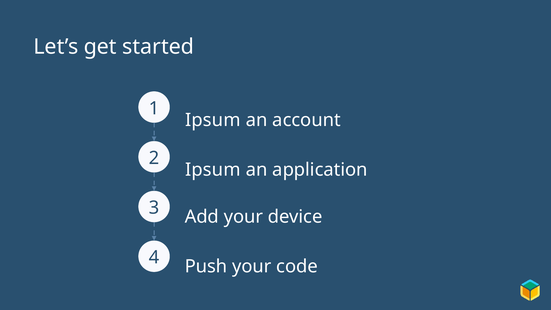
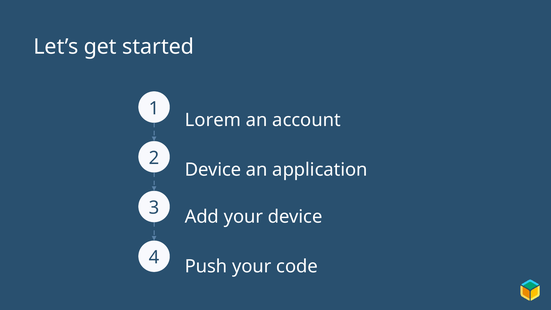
Ipsum at (213, 120): Ipsum -> Lorem
Ipsum at (213, 170): Ipsum -> Device
